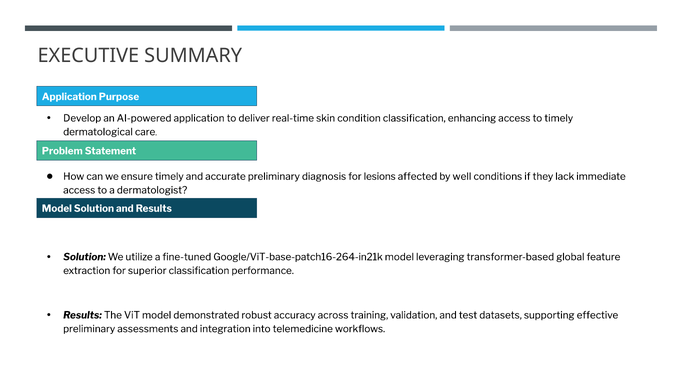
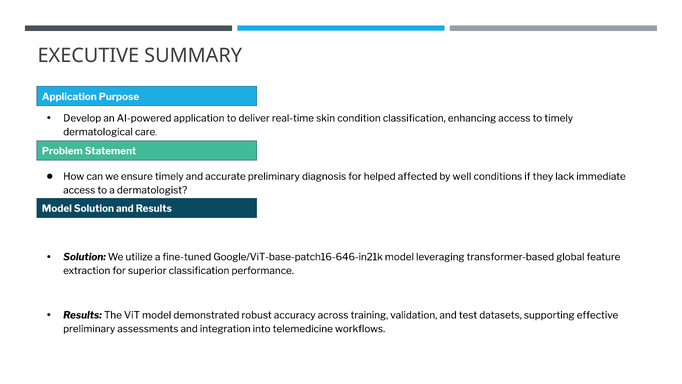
lesions: lesions -> helped
Google/ViT-base-patch16-264-in21k: Google/ViT-base-patch16-264-in21k -> Google/ViT-base-patch16-646-in21k
